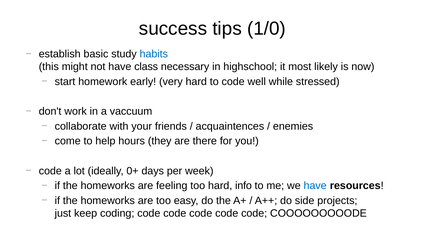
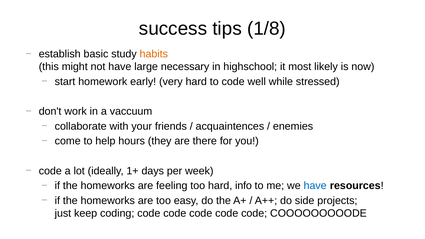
1/0: 1/0 -> 1/8
habits colour: blue -> orange
class: class -> large
0+: 0+ -> 1+
